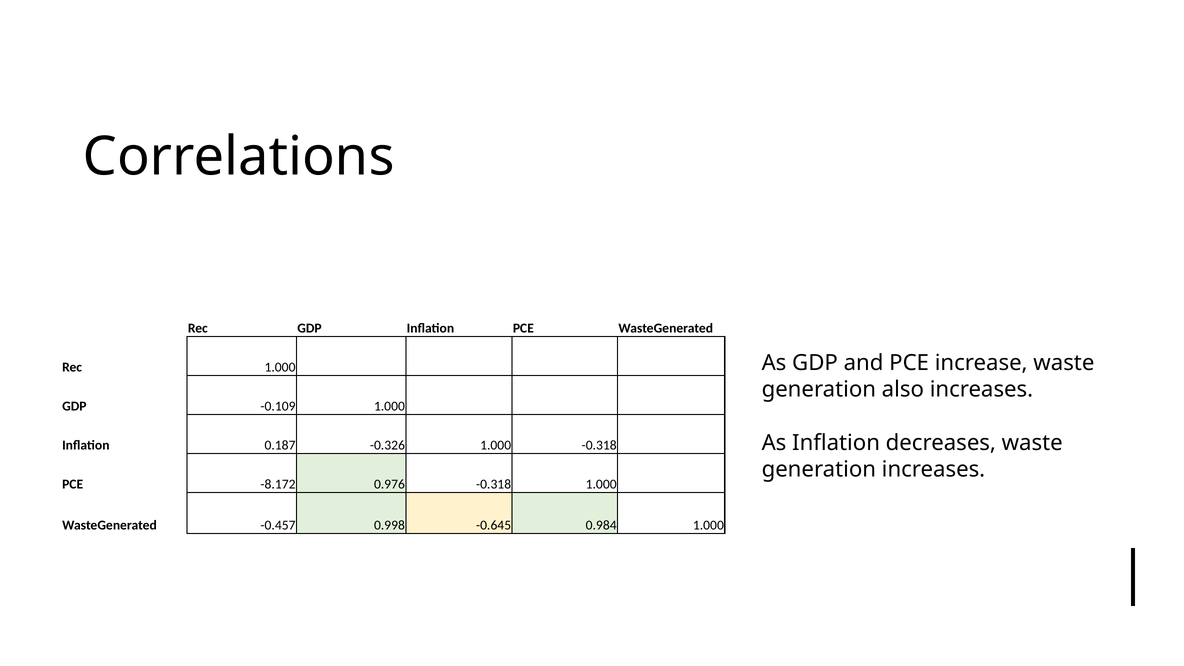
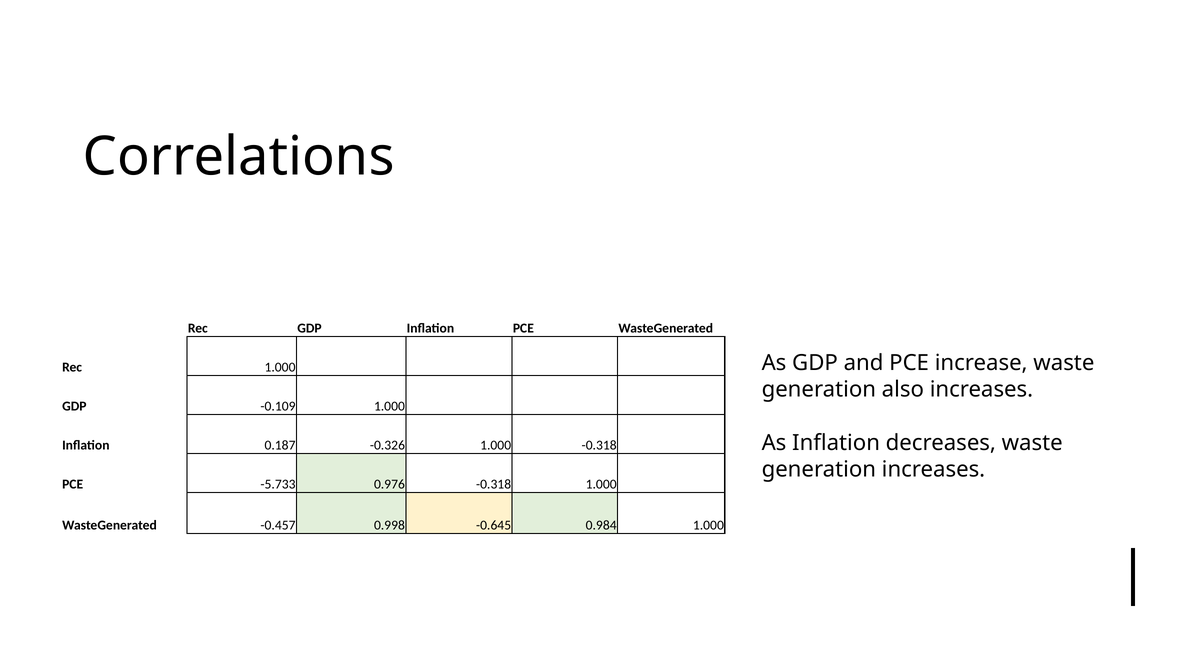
-8.172: -8.172 -> -5.733
